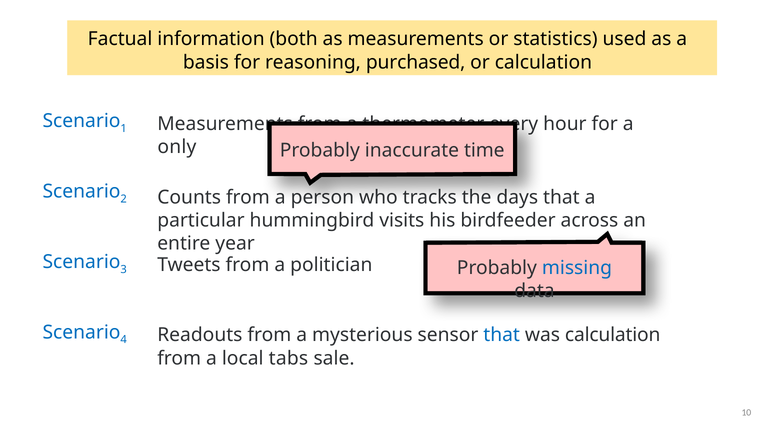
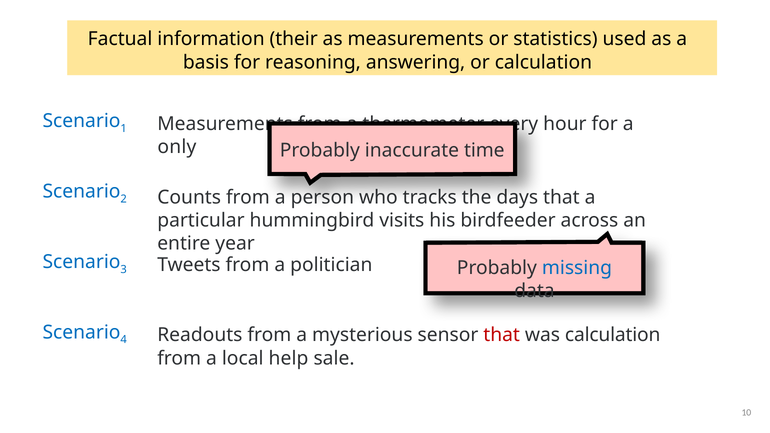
both: both -> their
purchased: purchased -> answering
that at (502, 335) colour: blue -> red
tabs: tabs -> help
